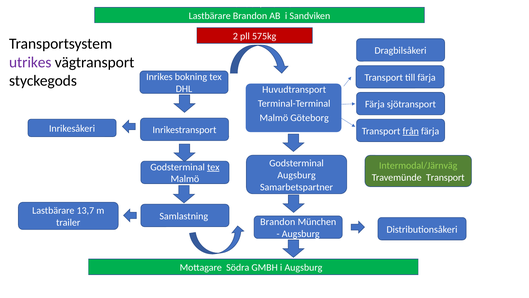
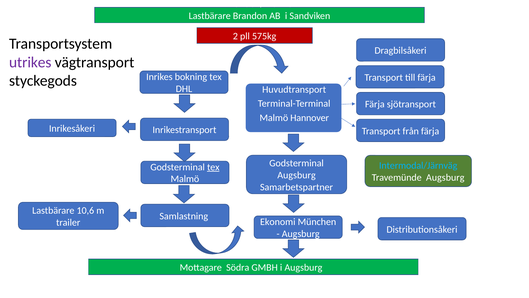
Göteborg: Göteborg -> Hannover
från underline: present -> none
Intermodal/Järnväg colour: light green -> light blue
Travemünde Transport: Transport -> Augsburg
13,7: 13,7 -> 10,6
Brandon at (278, 222): Brandon -> Ekonomi
